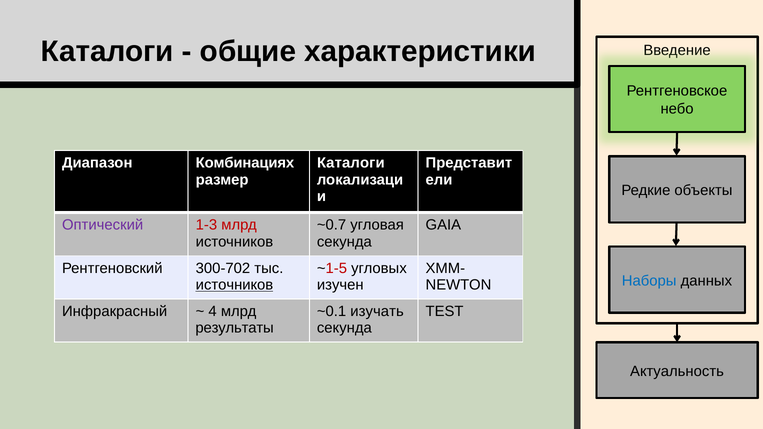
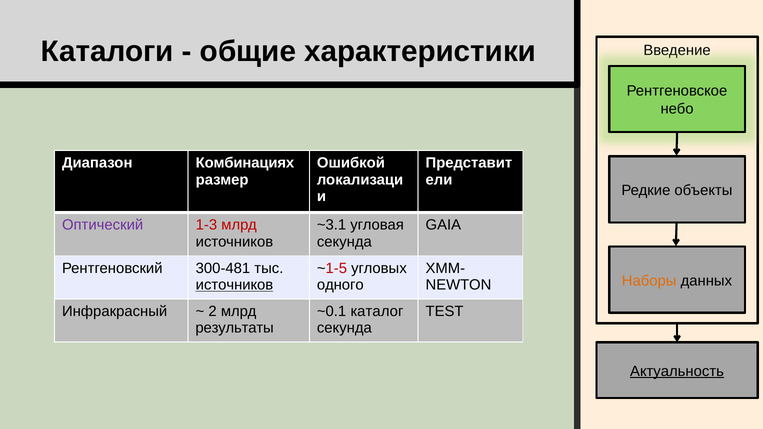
Каталоги at (351, 163): Каталоги -> Ошибкой
~0.7: ~0.7 -> ~3.1
300-702: 300-702 -> 300-481
Наборы colour: blue -> orange
изучен: изучен -> одного
4: 4 -> 2
изучать: изучать -> каталог
Актуальность underline: none -> present
